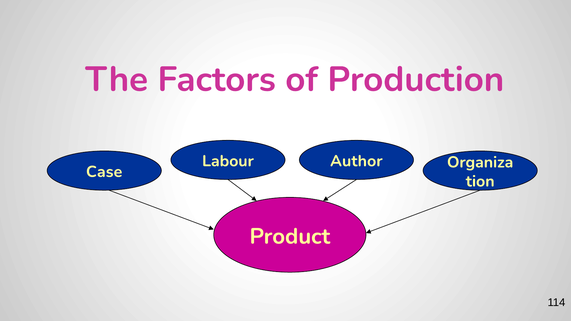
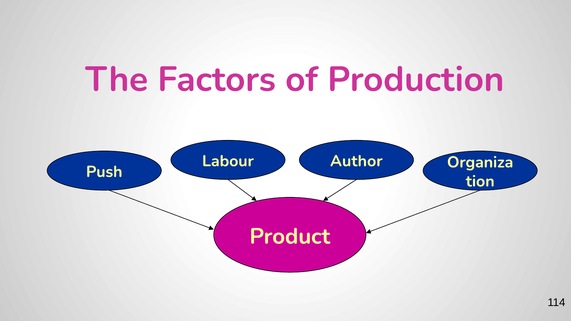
Case: Case -> Push
